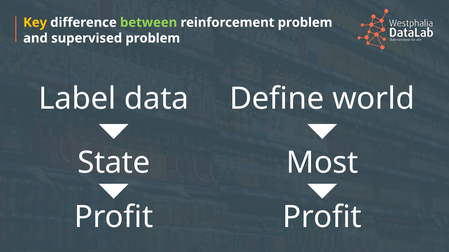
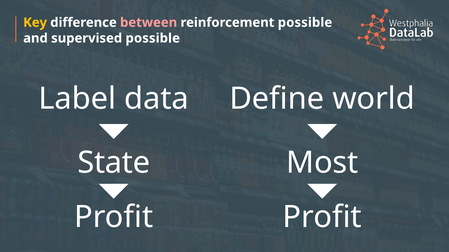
between colour: light green -> pink
reinforcement problem: problem -> possible
supervised problem: problem -> possible
